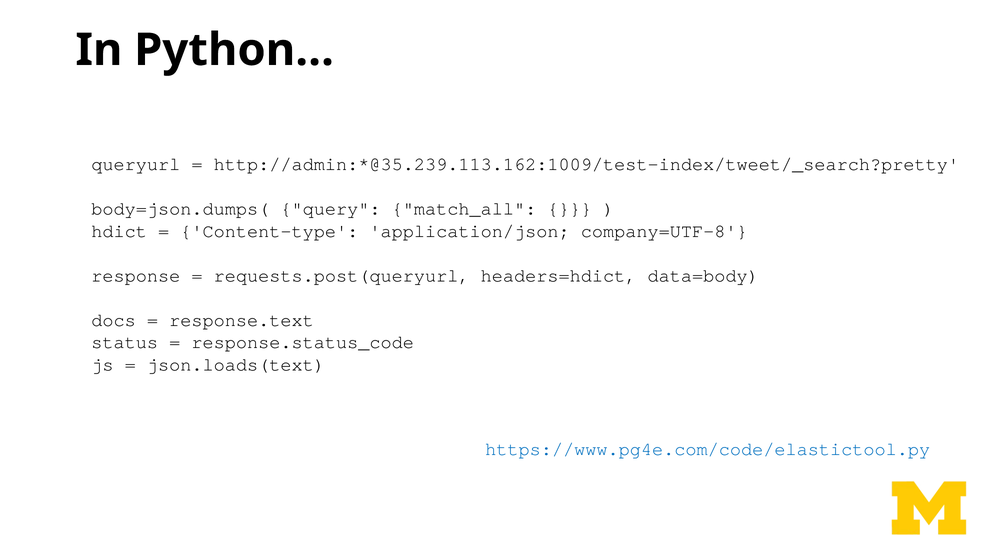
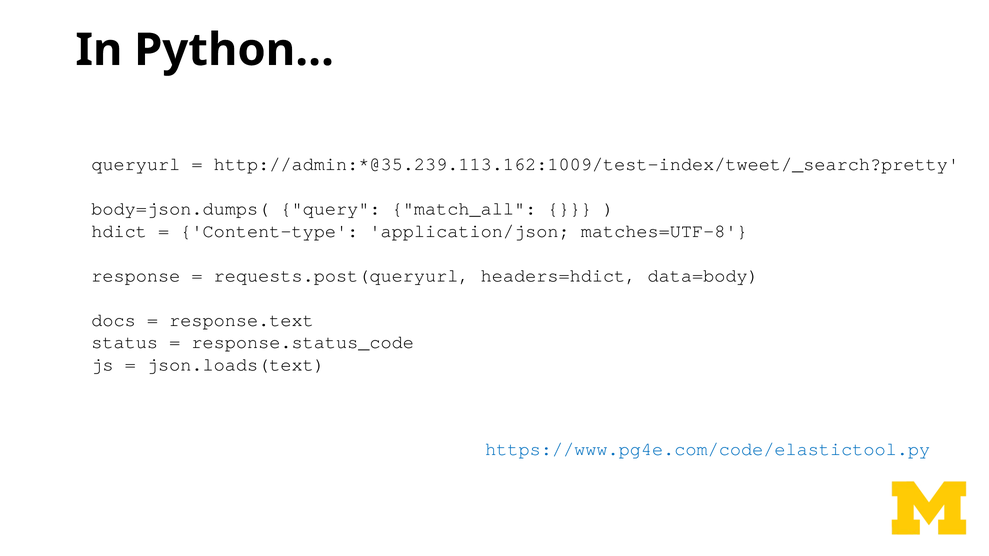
company=UTF-8: company=UTF-8 -> matches=UTF-8
